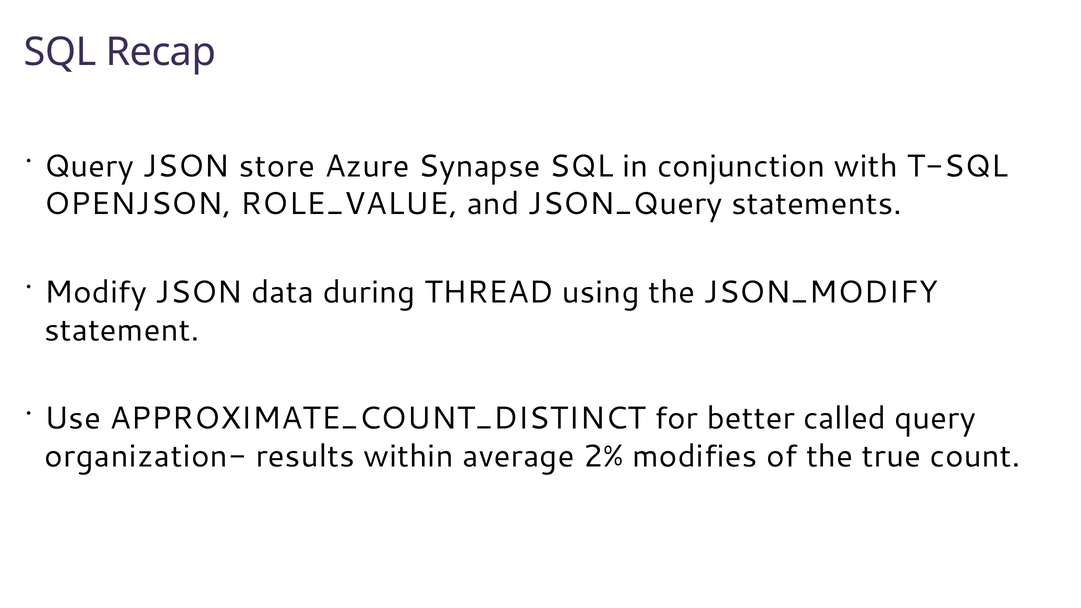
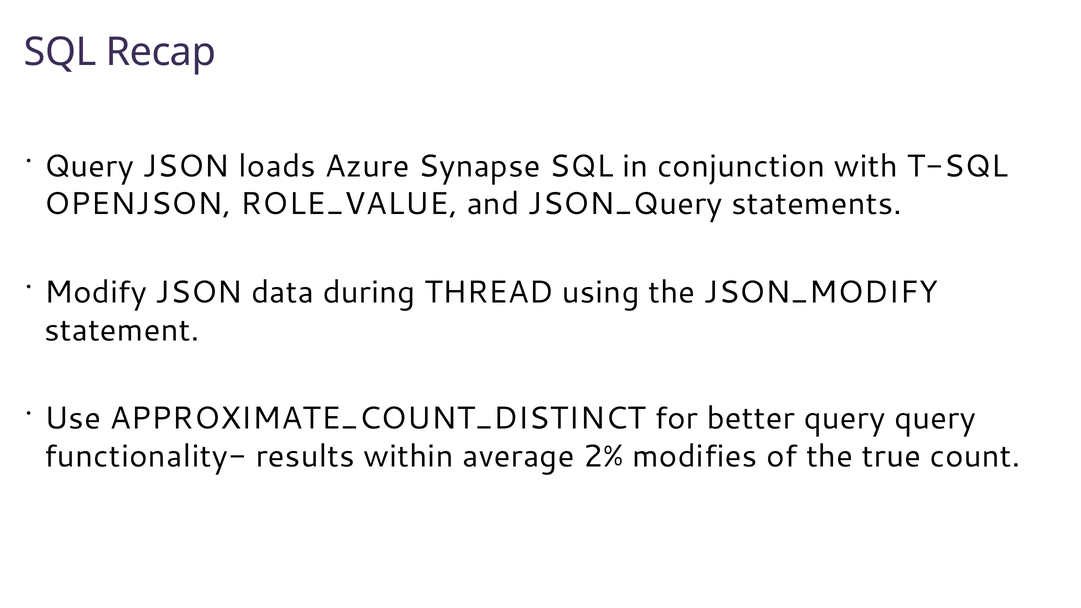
store: store -> loads
better called: called -> query
organization-: organization- -> functionality-
